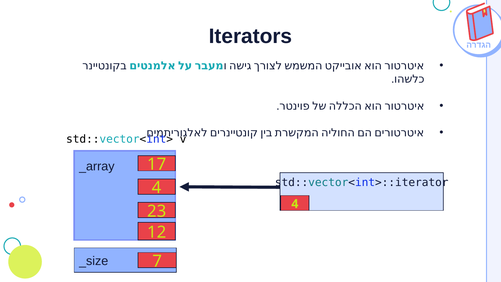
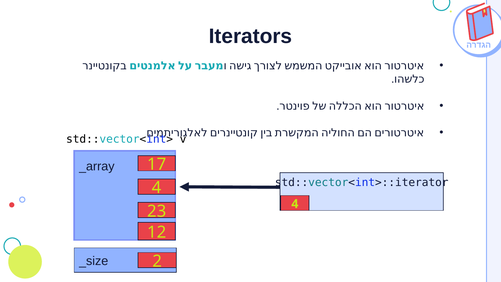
7: 7 -> 2
